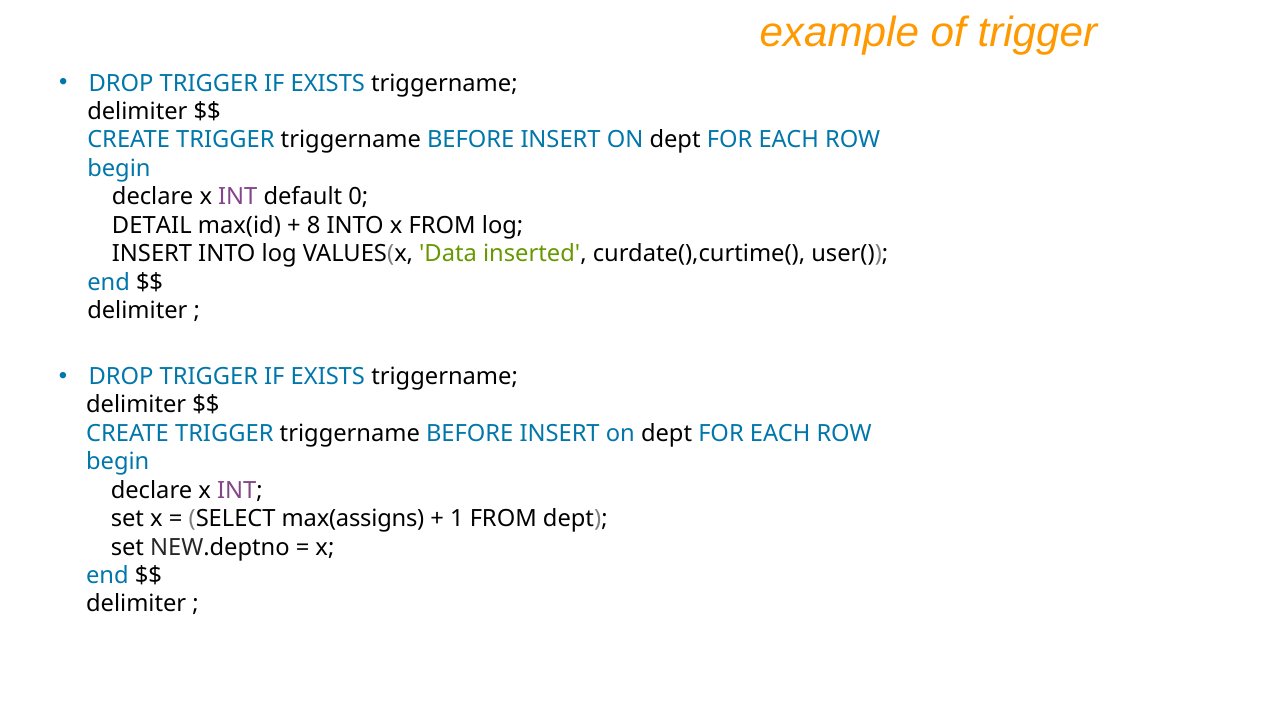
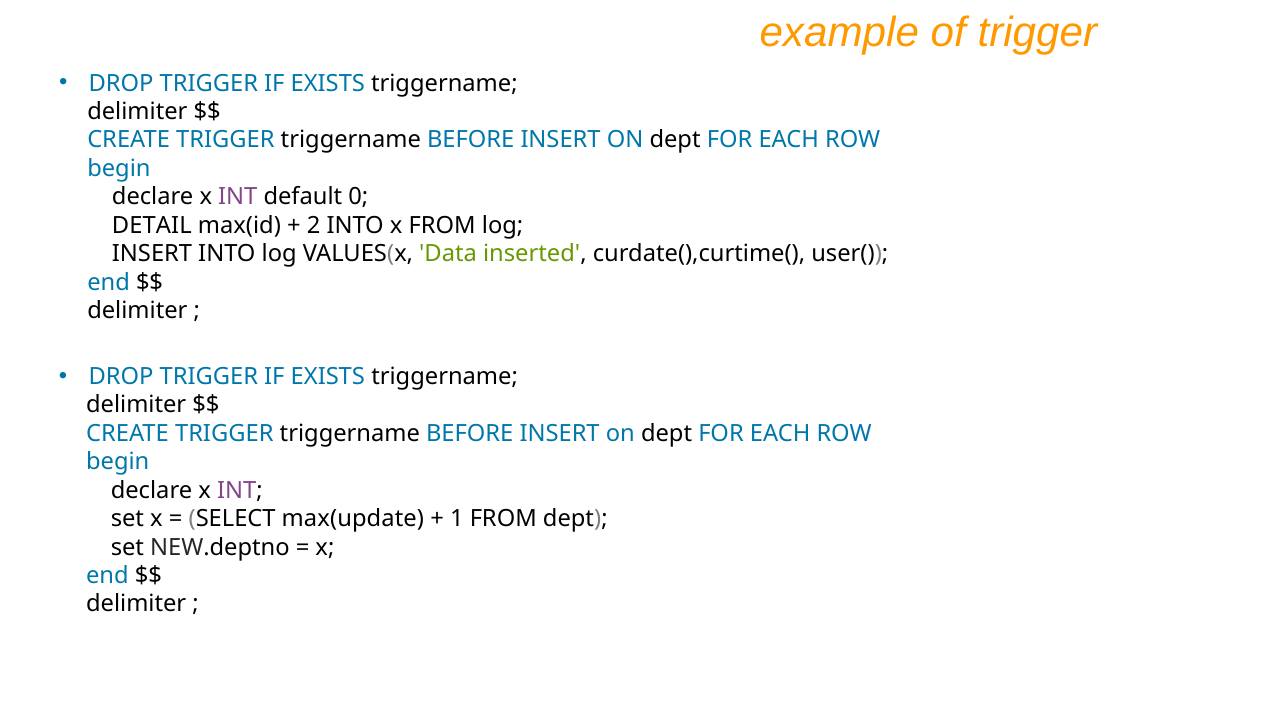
8: 8 -> 2
max(assigns: max(assigns -> max(update
